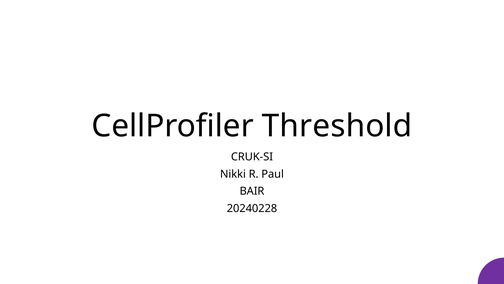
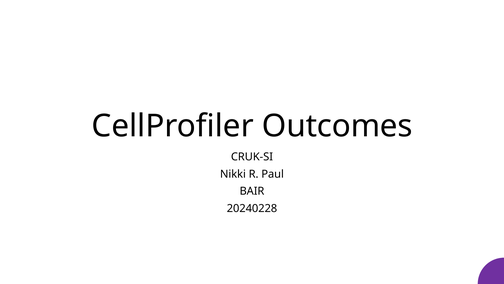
Threshold: Threshold -> Outcomes
